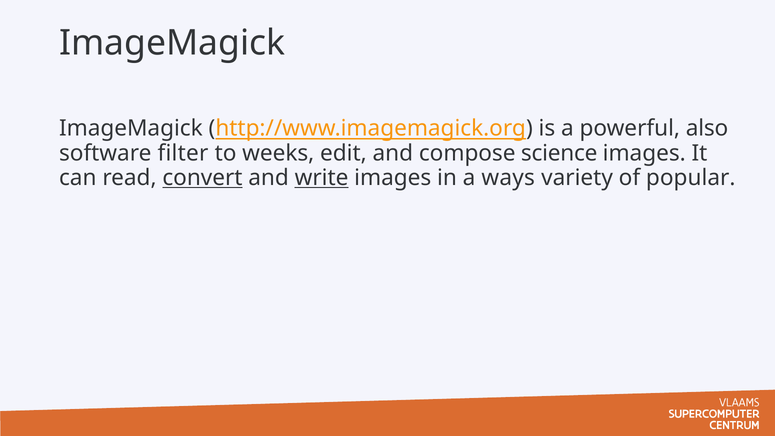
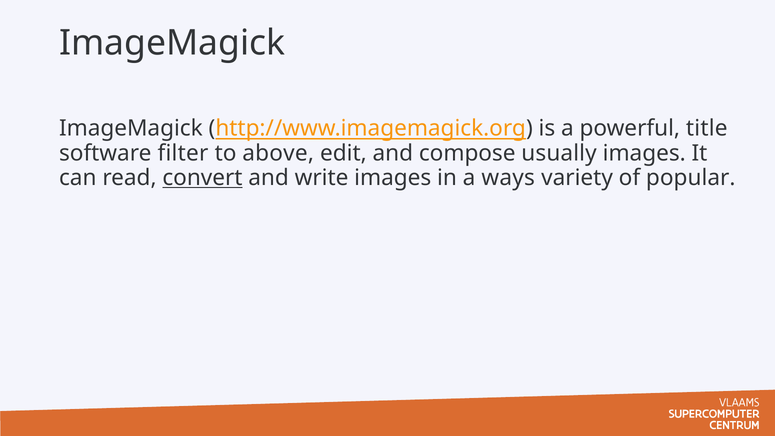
also: also -> title
weeks: weeks -> above
science: science -> usually
write underline: present -> none
